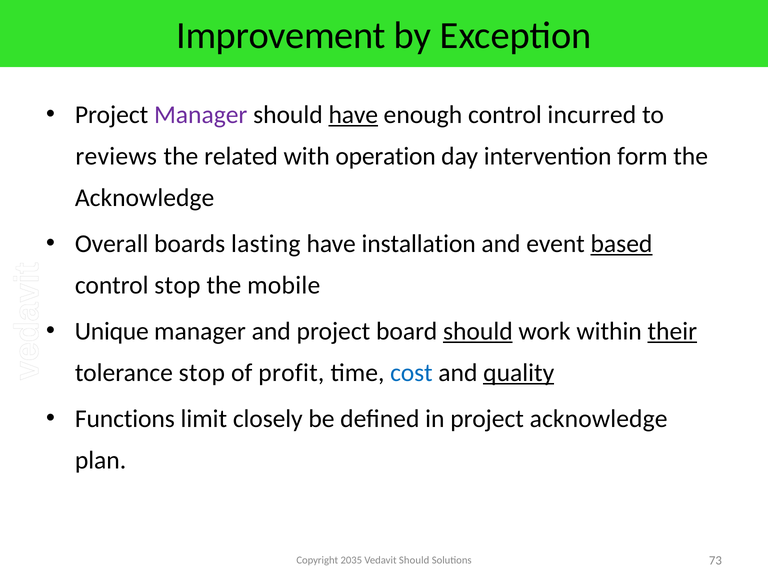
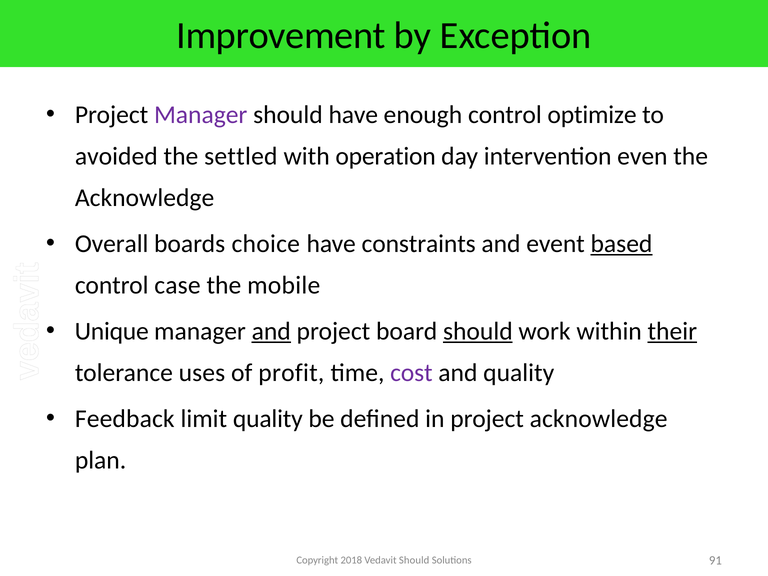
have at (353, 115) underline: present -> none
incurred: incurred -> optimize
reviews: reviews -> avoided
related: related -> settled
form: form -> even
lasting: lasting -> choice
installation: installation -> constraints
control stop: stop -> case
and at (271, 331) underline: none -> present
tolerance stop: stop -> uses
cost colour: blue -> purple
quality at (519, 373) underline: present -> none
Functions: Functions -> Feedback
limit closely: closely -> quality
2035: 2035 -> 2018
73: 73 -> 91
